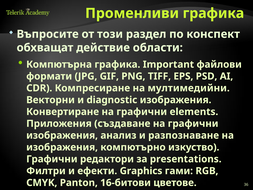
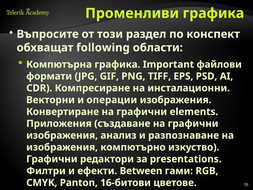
действие: действие -> following
мултимедийни: мултимедийни -> инсталационни
diagnostic: diagnostic -> операции
Graphics: Graphics -> Between
